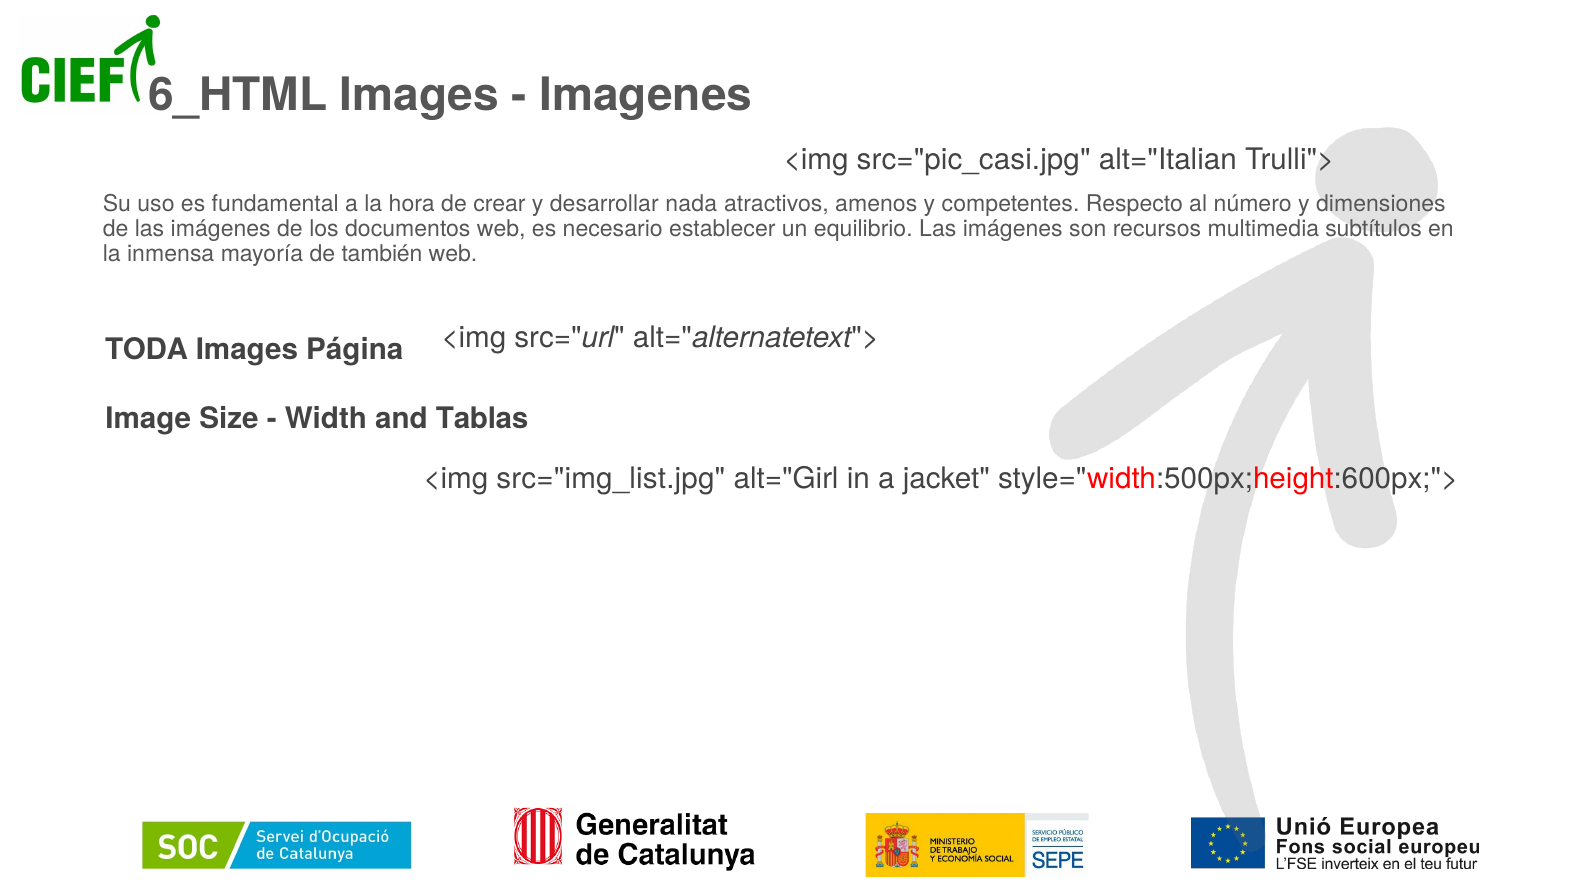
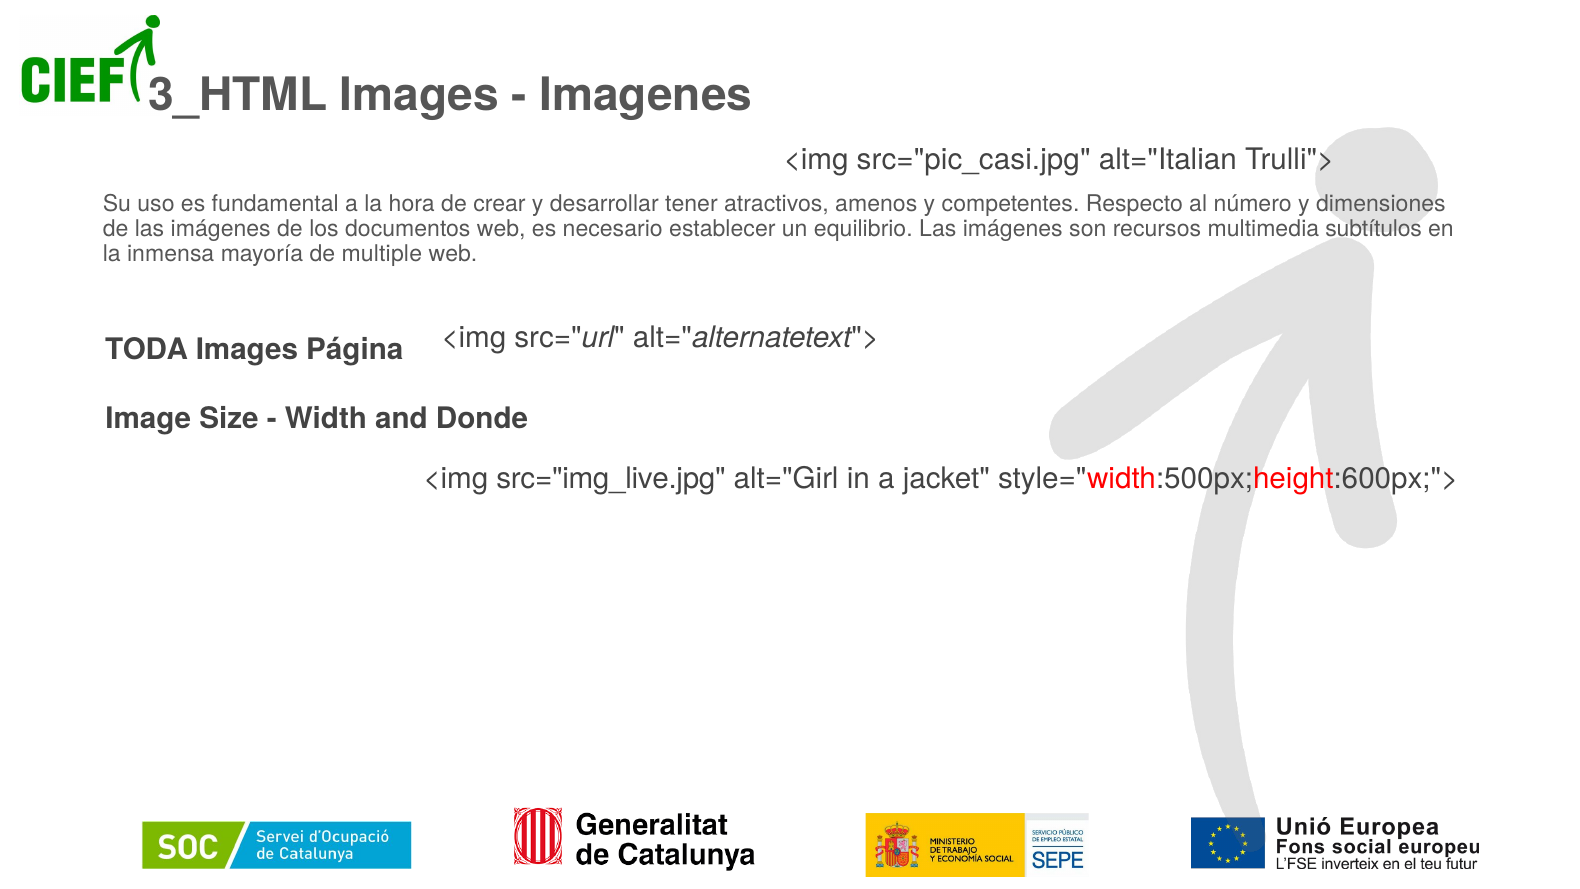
6_HTML: 6_HTML -> 3_HTML
nada: nada -> tener
también: también -> multiple
Tablas: Tablas -> Donde
src="img_list.jpg: src="img_list.jpg -> src="img_live.jpg
